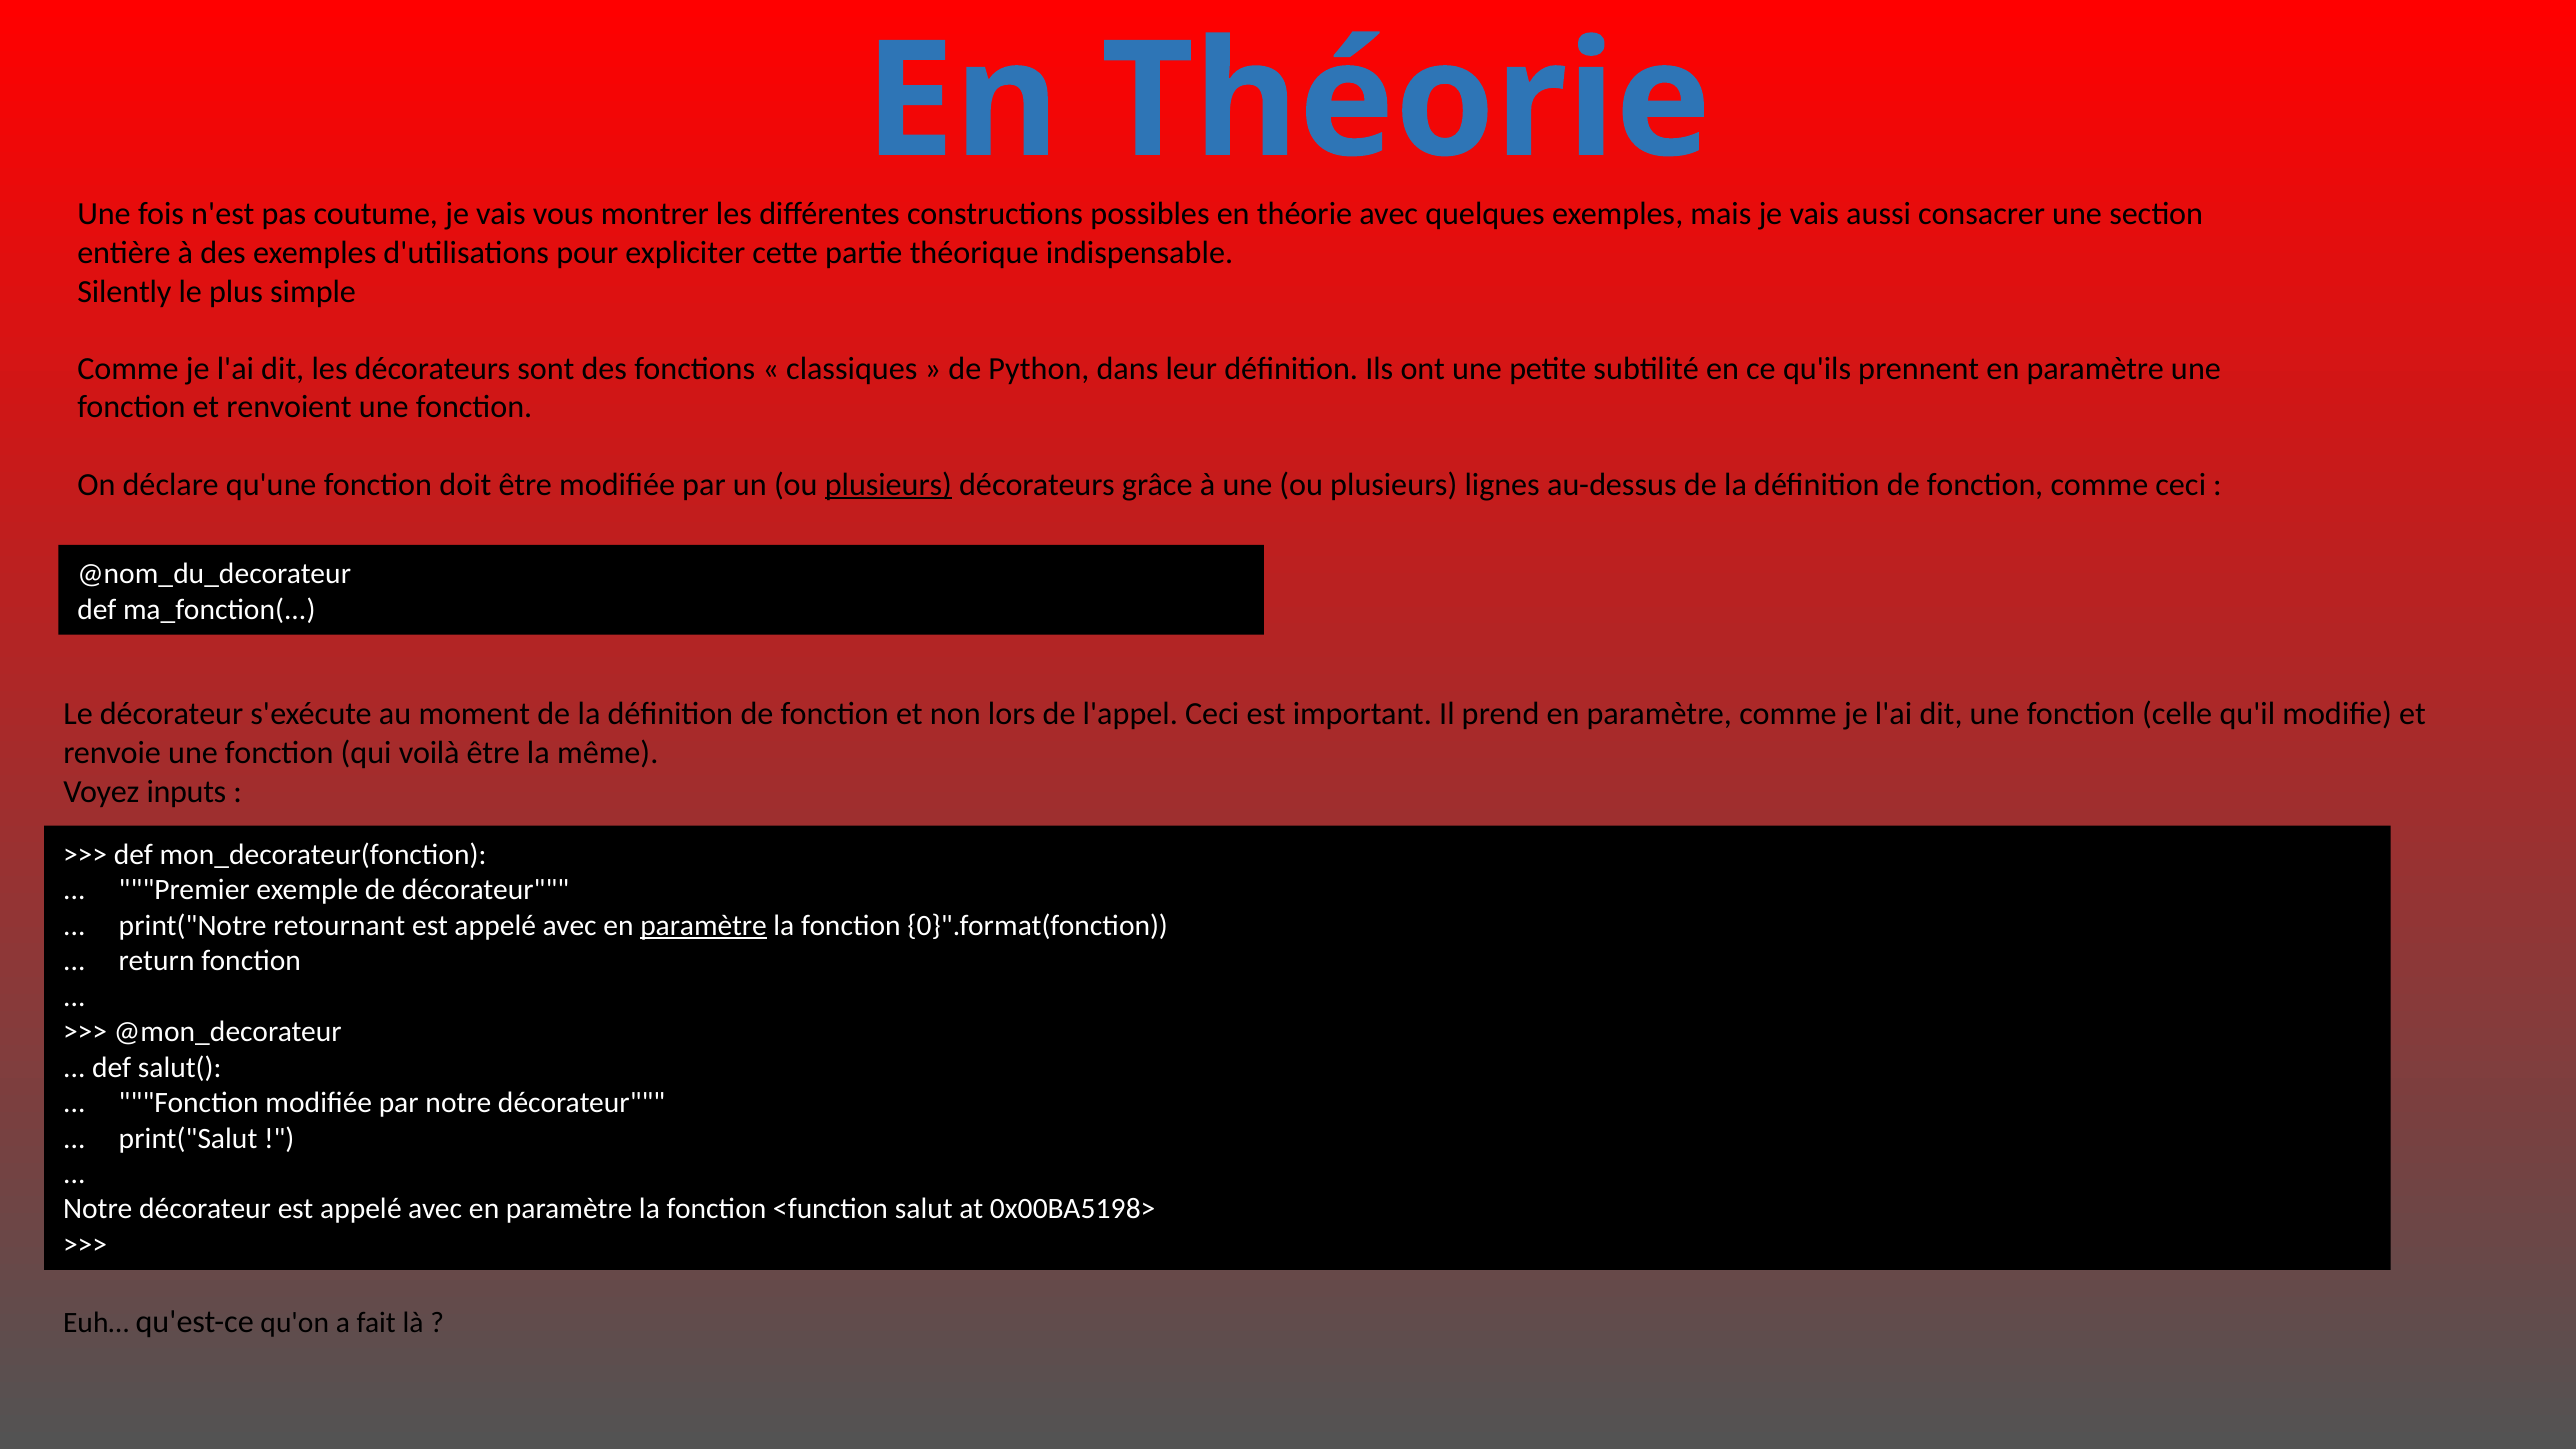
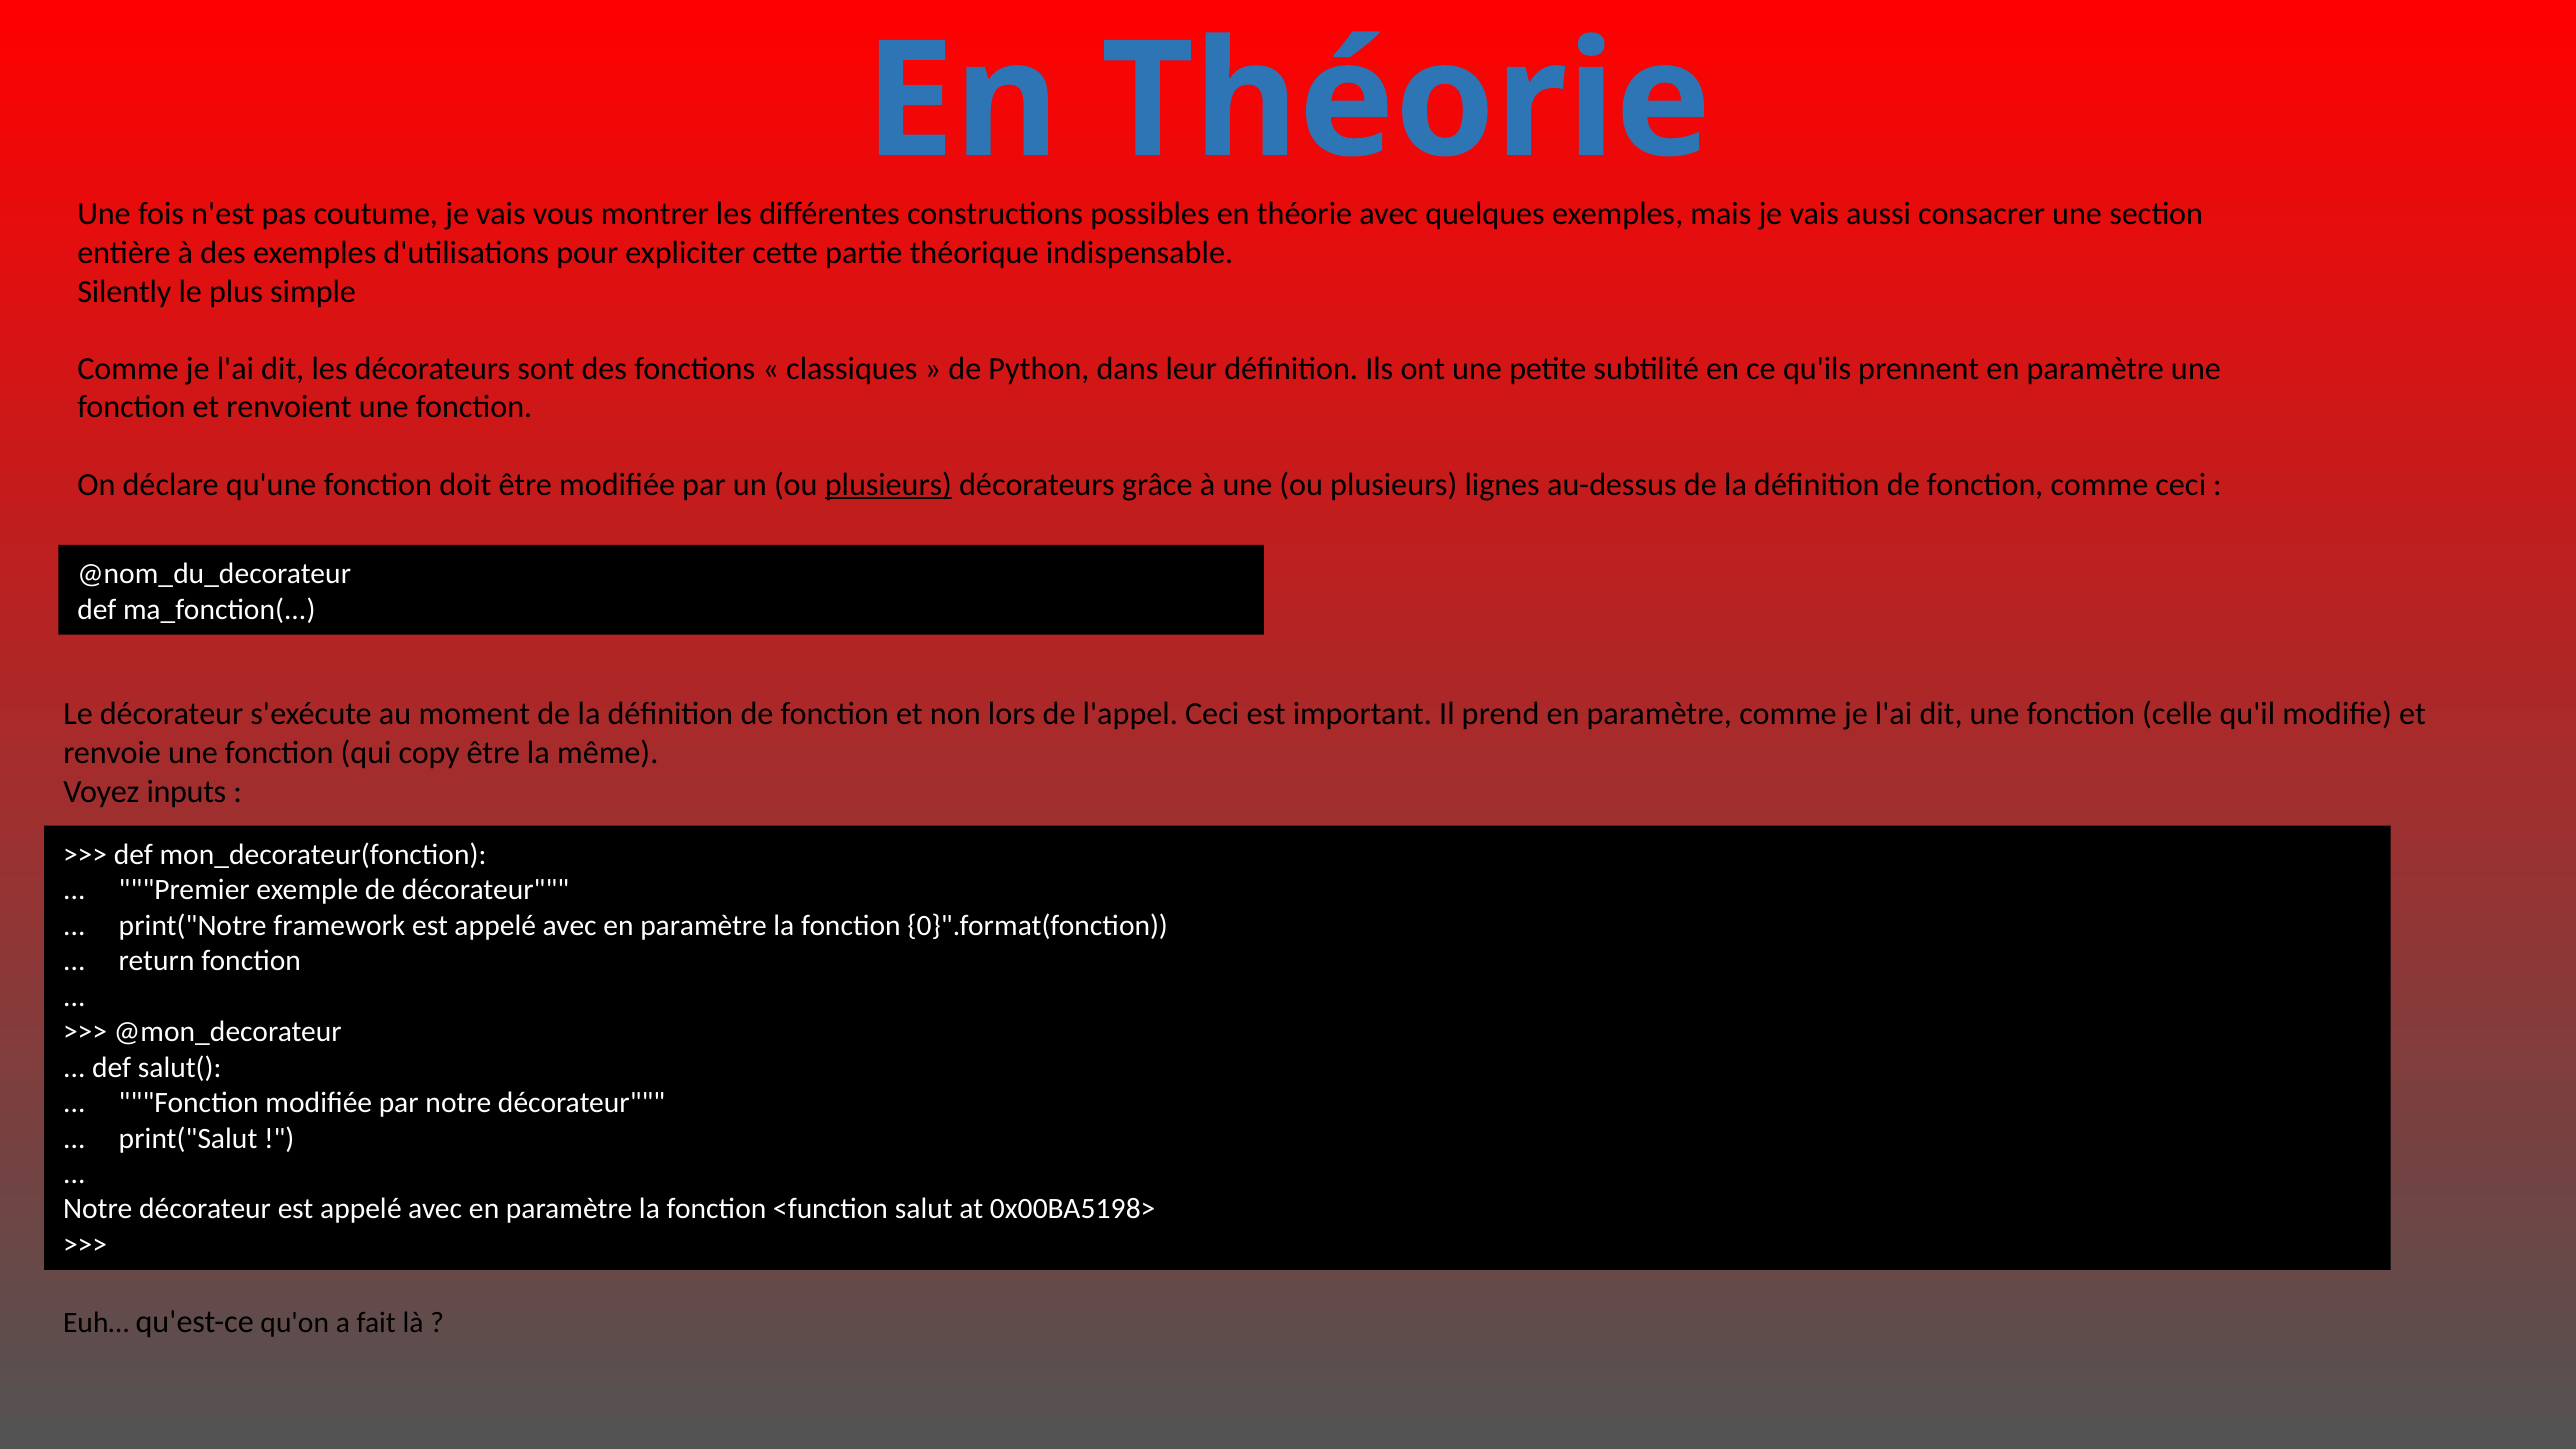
voilà: voilà -> copy
retournant: retournant -> framework
paramètre at (704, 926) underline: present -> none
